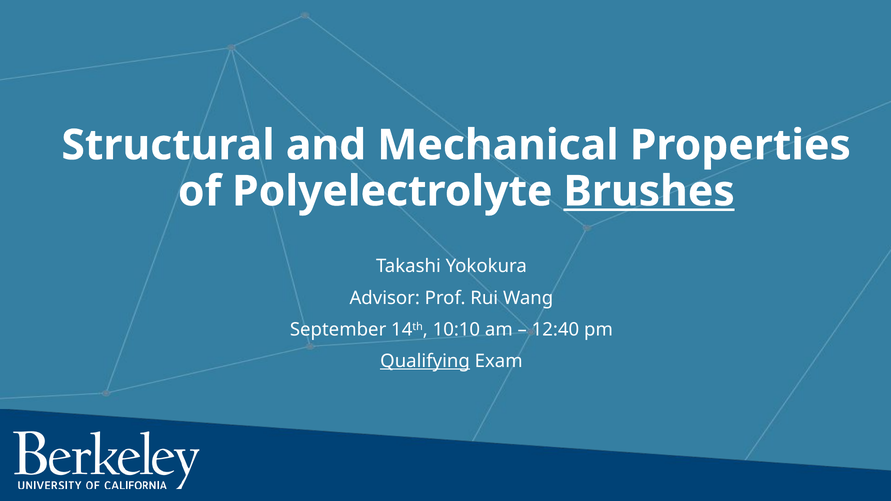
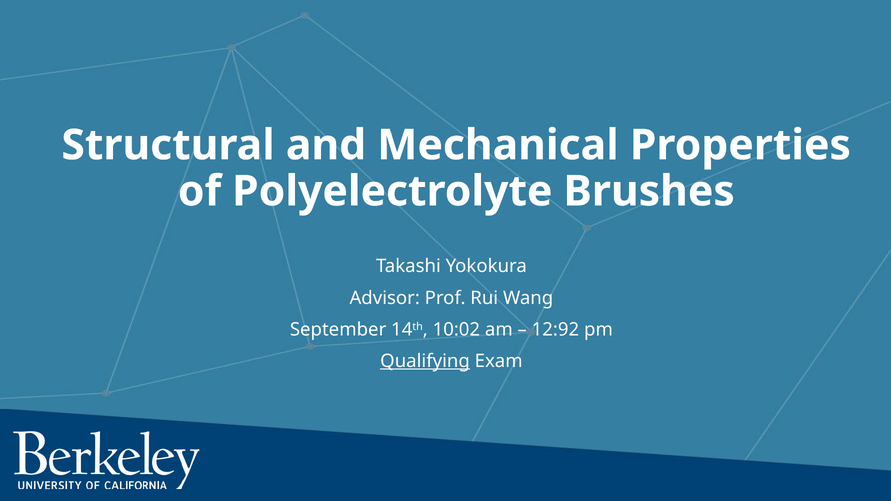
Brushes underline: present -> none
10:10: 10:10 -> 10:02
12:40: 12:40 -> 12:92
